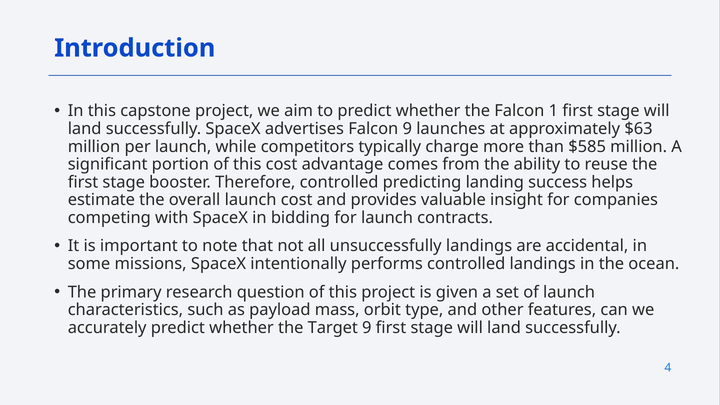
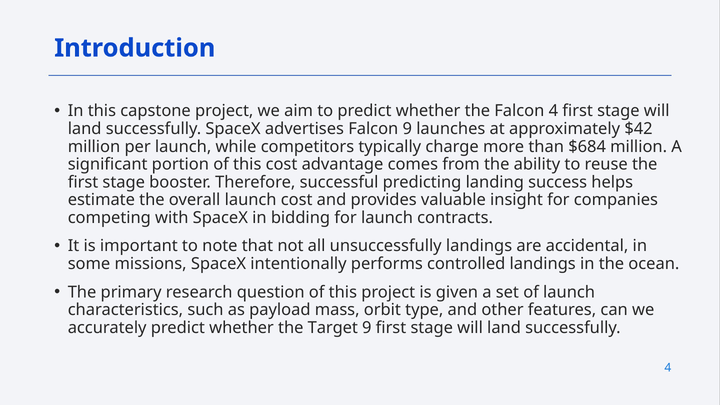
Falcon 1: 1 -> 4
$63: $63 -> $42
$585: $585 -> $684
Therefore controlled: controlled -> successful
